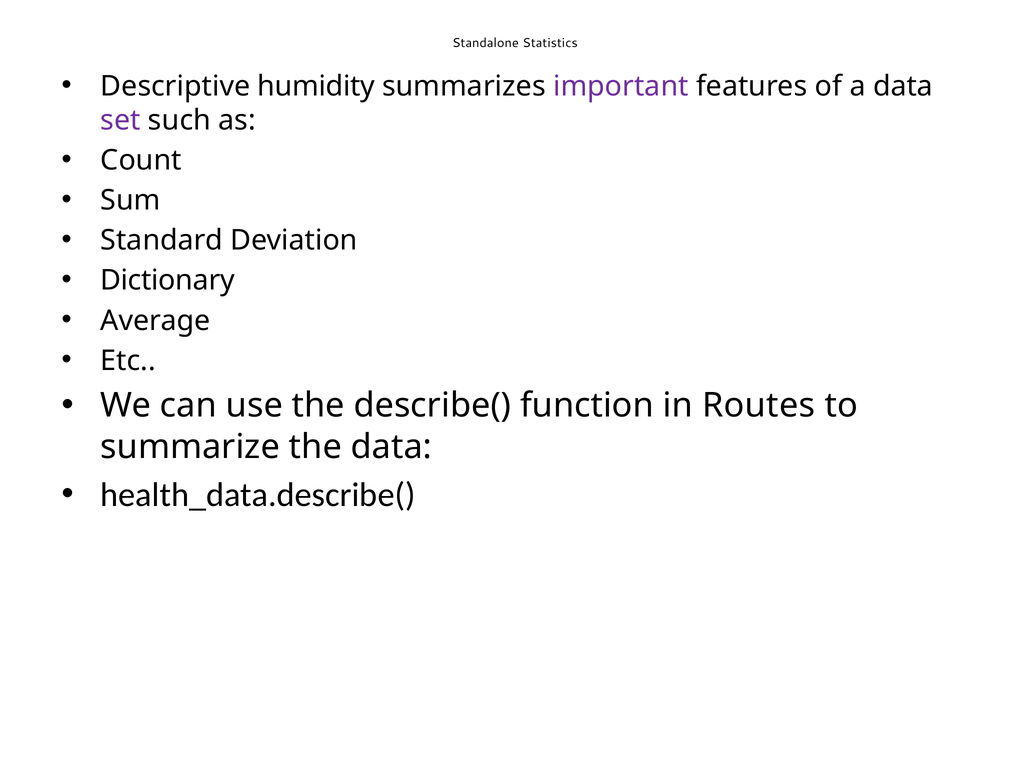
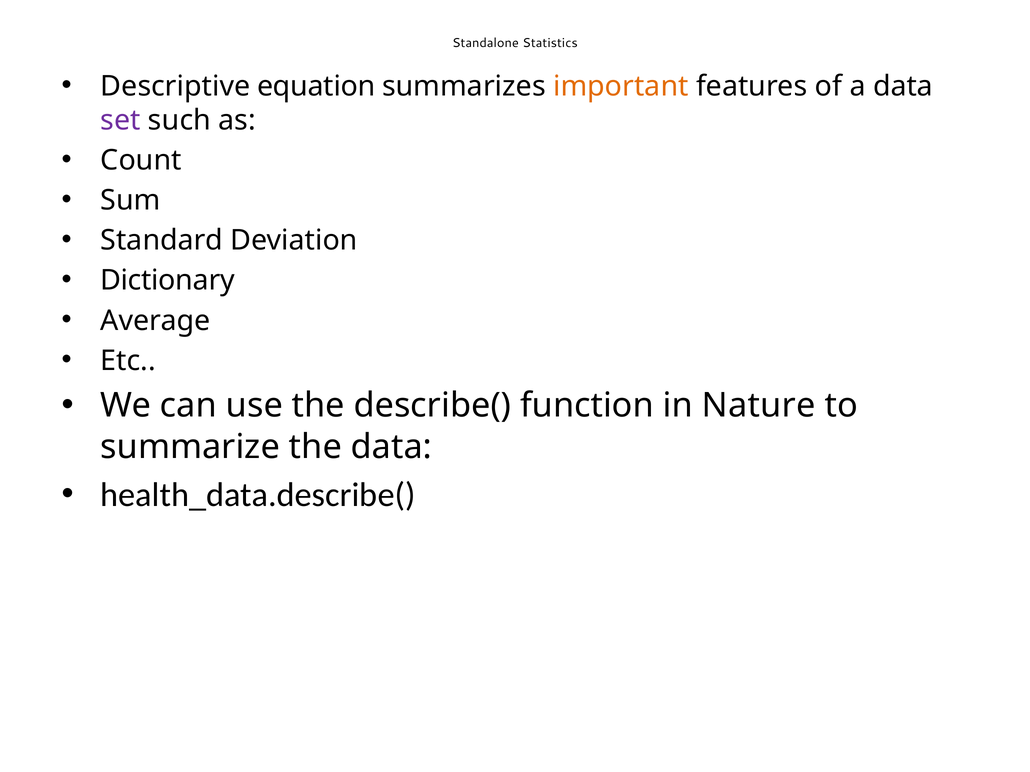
humidity: humidity -> equation
important colour: purple -> orange
Routes: Routes -> Nature
